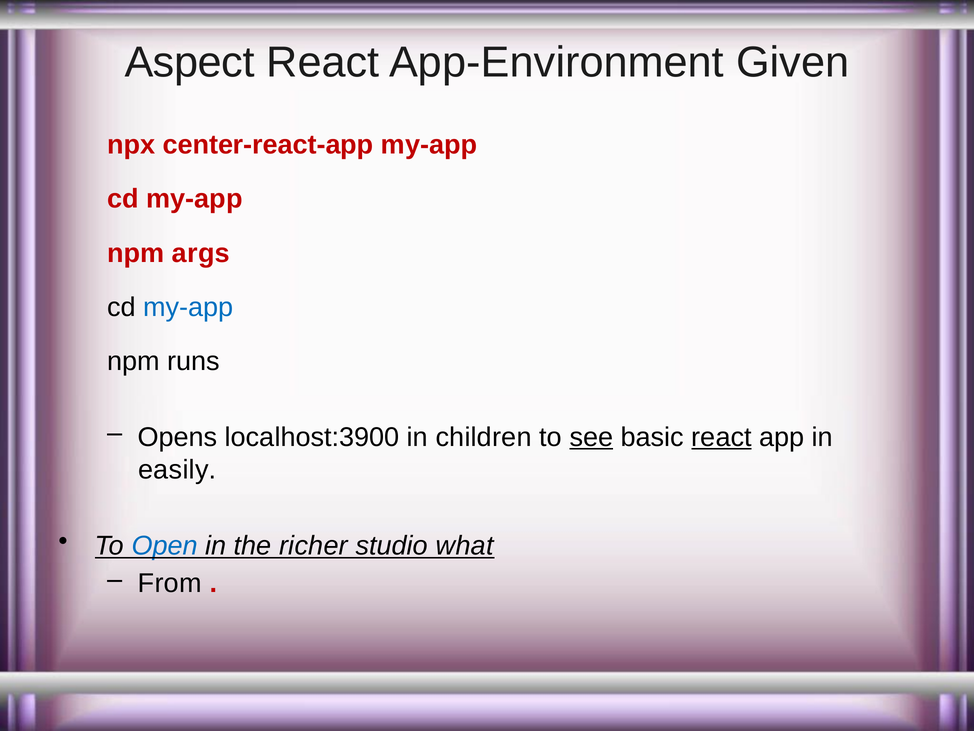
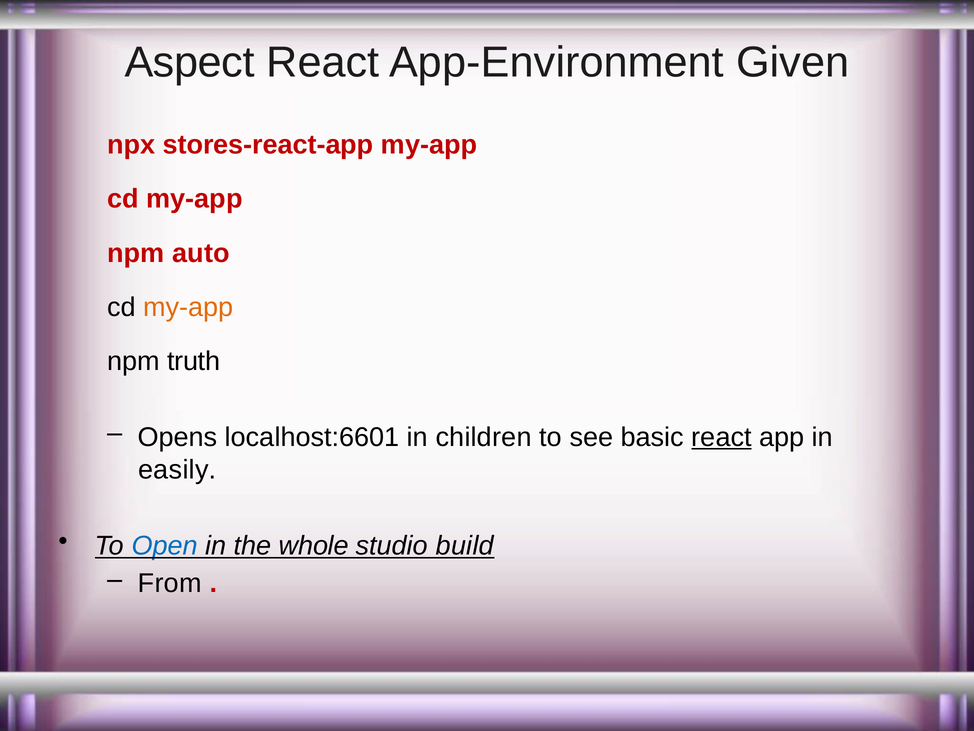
center-react-app: center-react-app -> stores-react-app
args: args -> auto
my-app at (188, 307) colour: blue -> orange
runs: runs -> truth
localhost:3900: localhost:3900 -> localhost:6601
see underline: present -> none
richer: richer -> whole
what: what -> build
